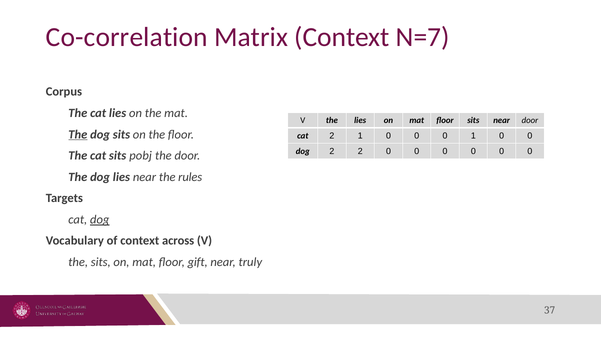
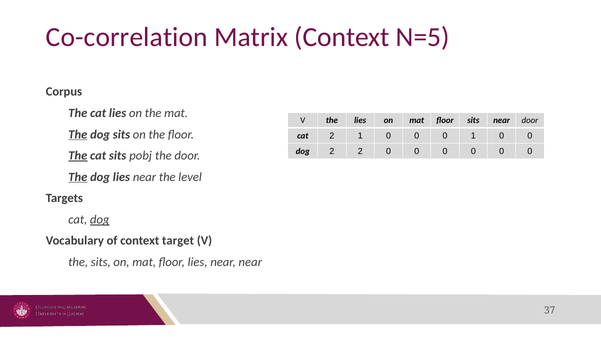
N=7: N=7 -> N=5
The at (78, 156) underline: none -> present
The at (78, 177) underline: none -> present
rules: rules -> level
across: across -> target
floor gift: gift -> lies
near truly: truly -> near
